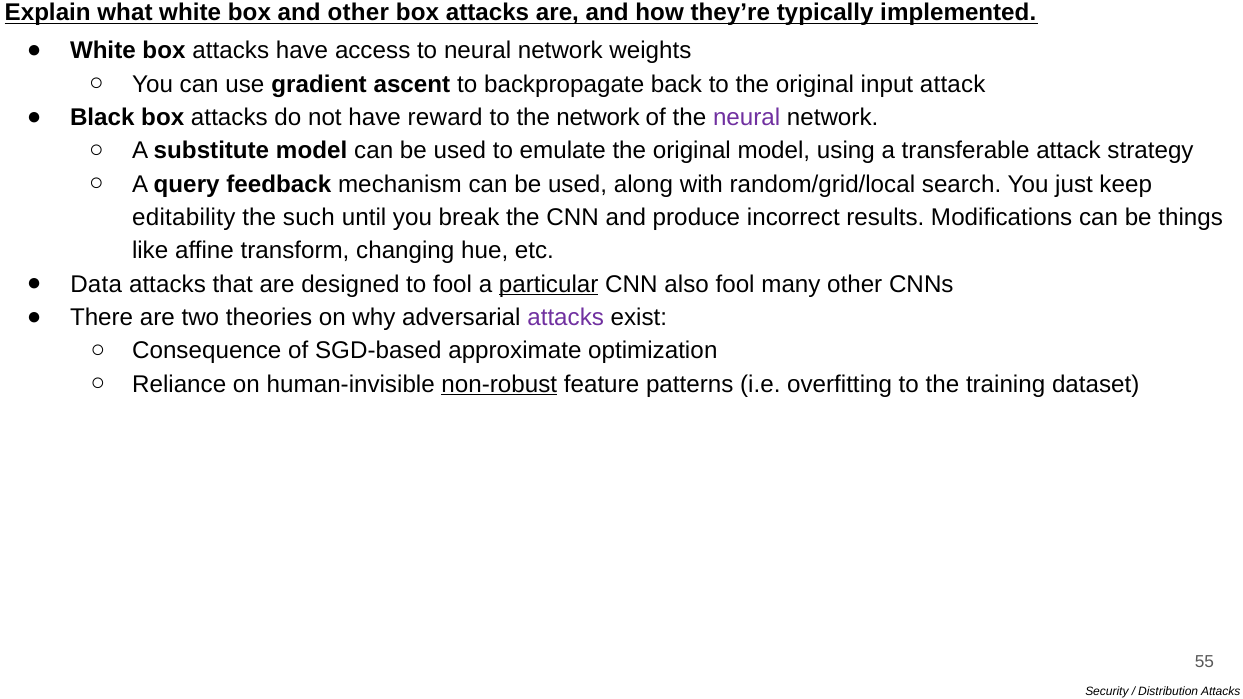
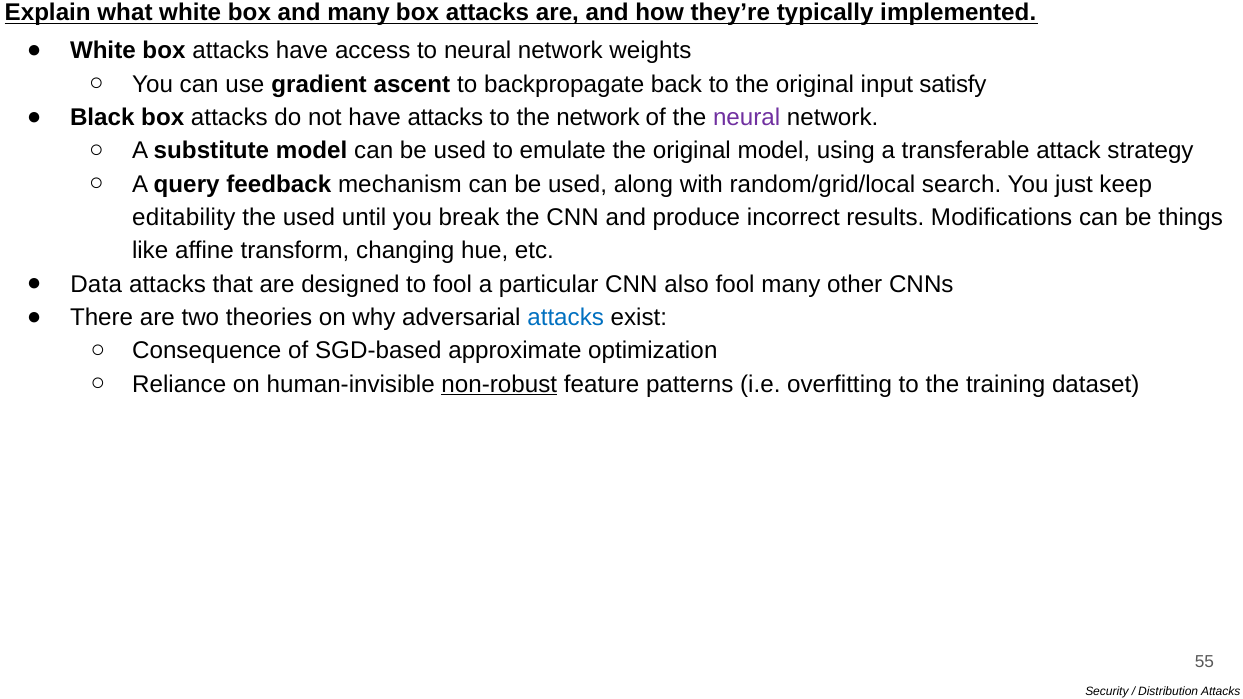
and other: other -> many
input attack: attack -> satisfy
have reward: reward -> attacks
the such: such -> used
particular underline: present -> none
attacks at (566, 318) colour: purple -> blue
